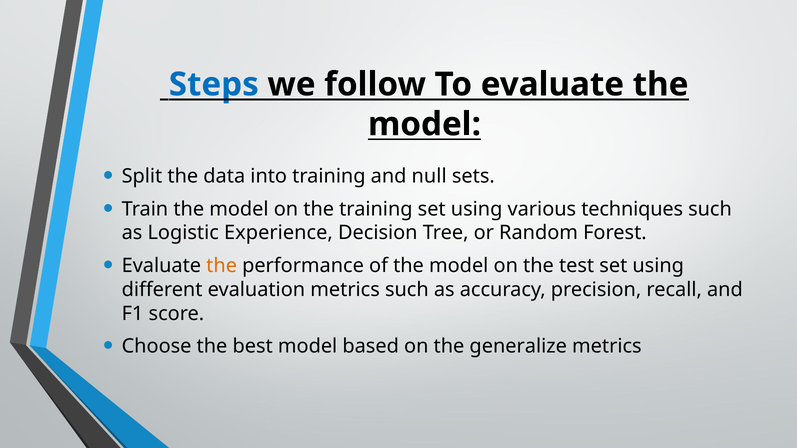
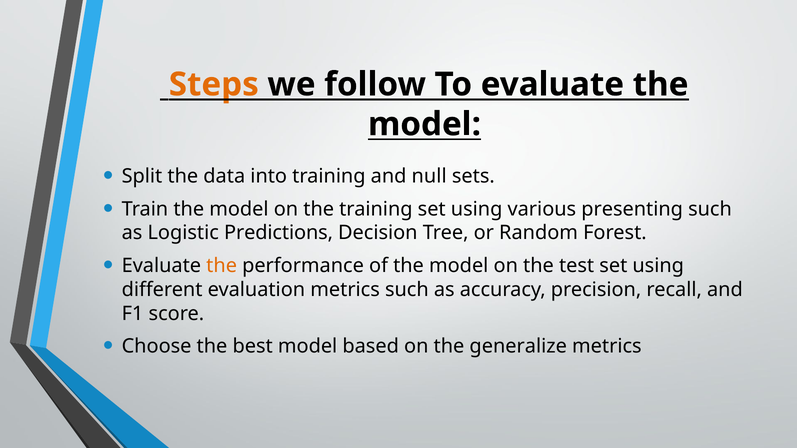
Steps colour: blue -> orange
techniques: techniques -> presenting
Experience: Experience -> Predictions
